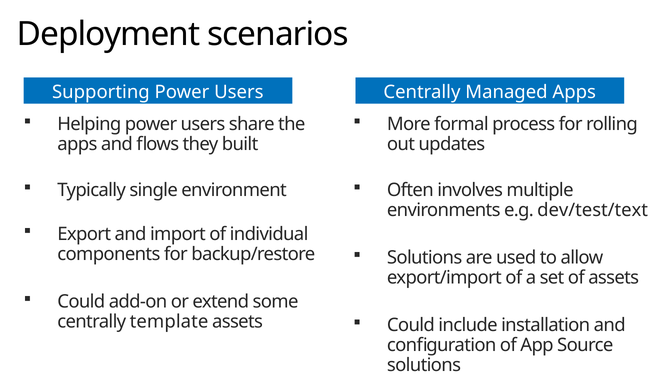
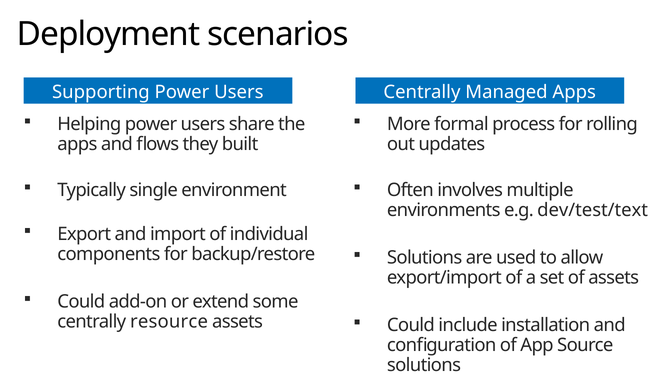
template: template -> resource
